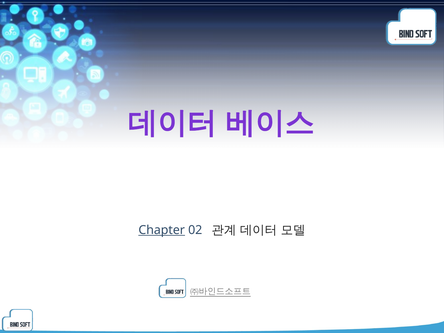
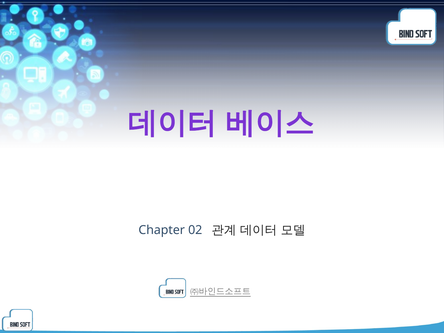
Chapter underline: present -> none
